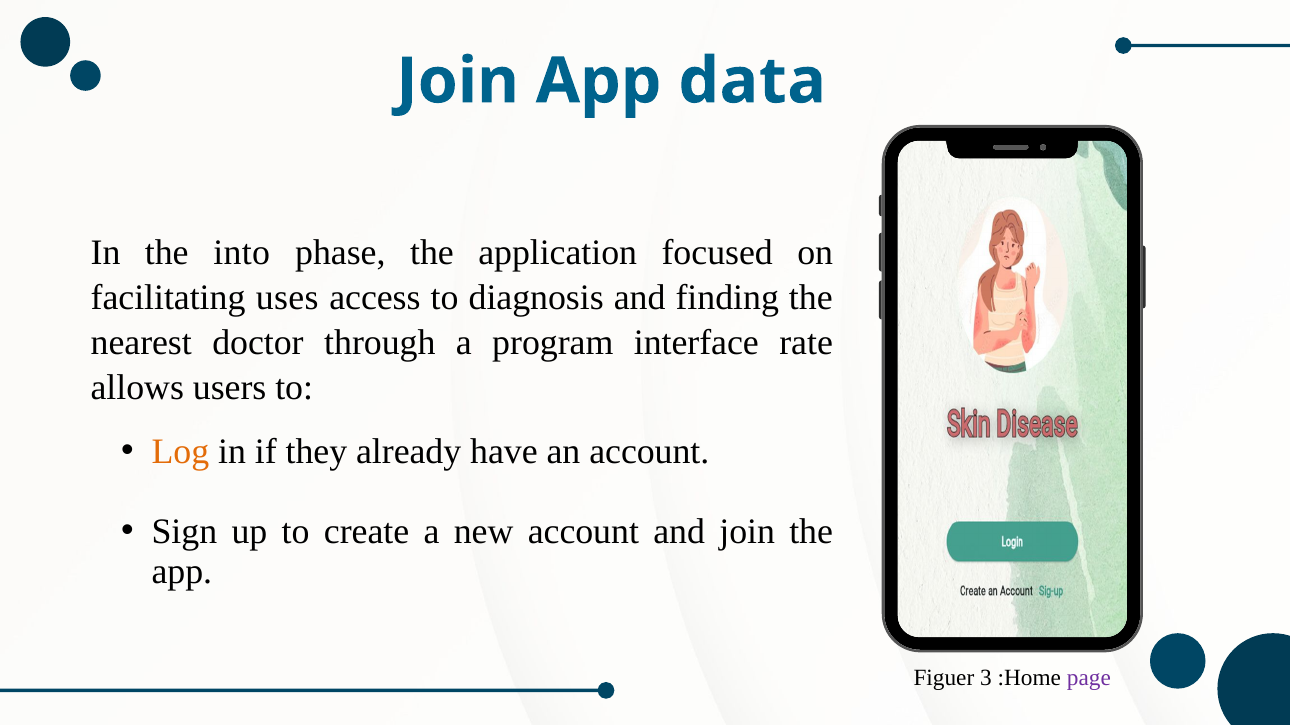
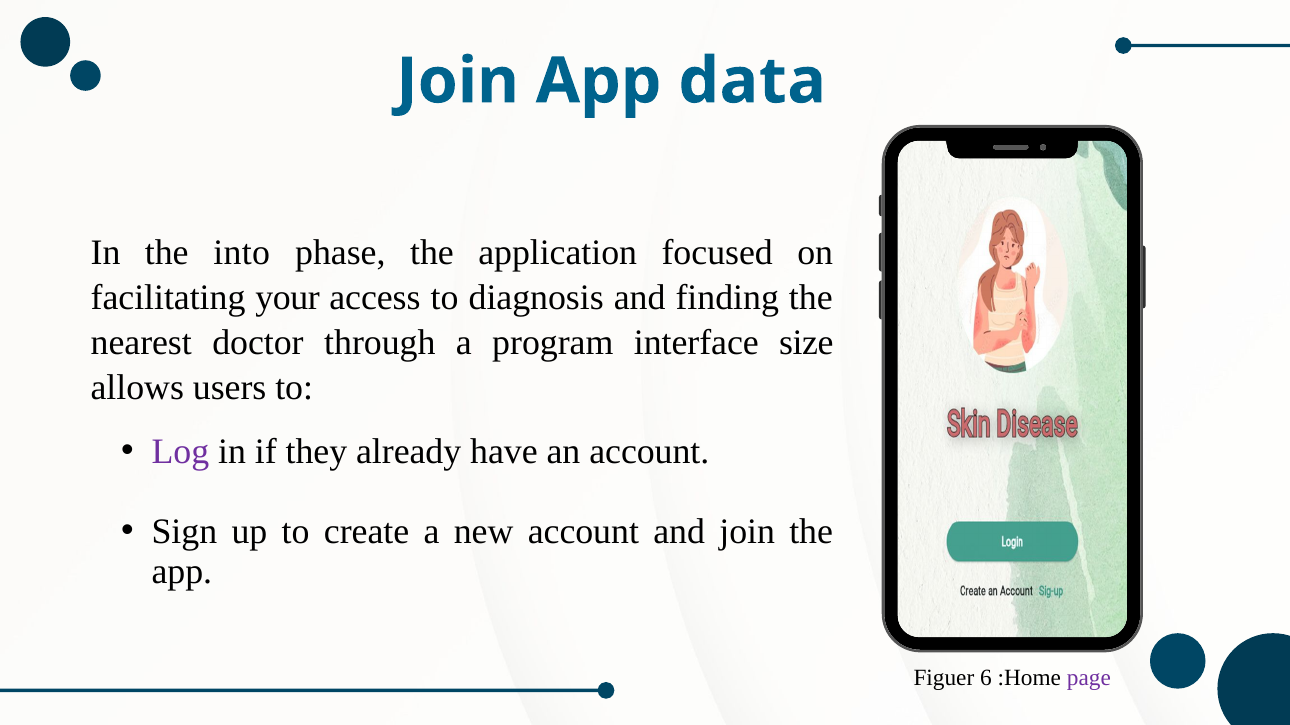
uses: uses -> your
rate: rate -> size
Log colour: orange -> purple
3: 3 -> 6
